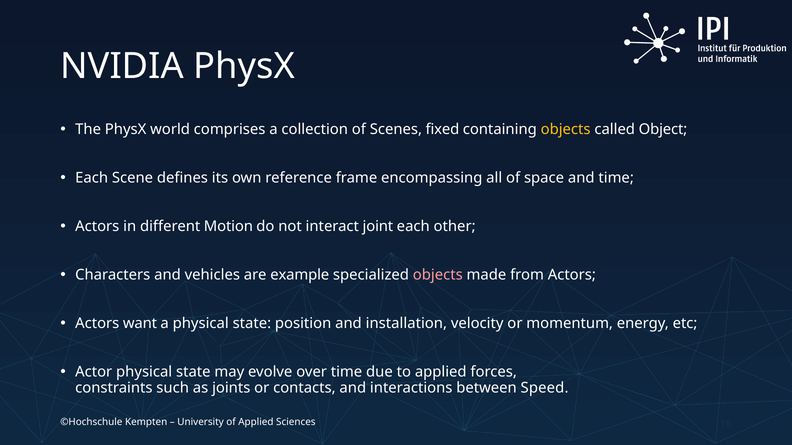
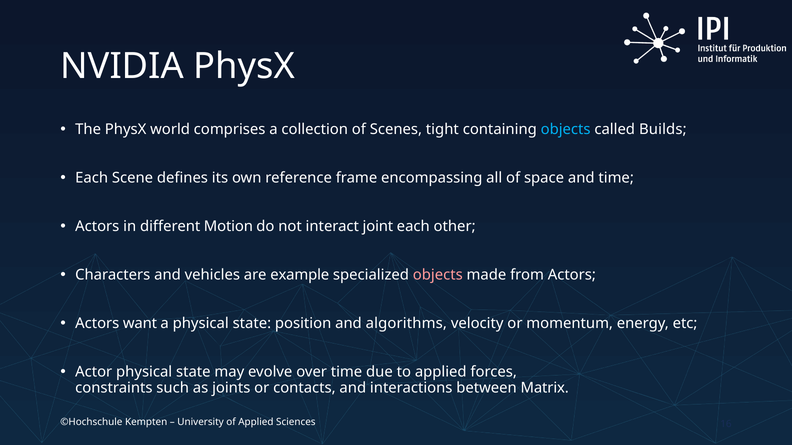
fixed: fixed -> tight
objects at (566, 129) colour: yellow -> light blue
Object: Object -> Builds
installation: installation -> algorithms
Speed: Speed -> Matrix
